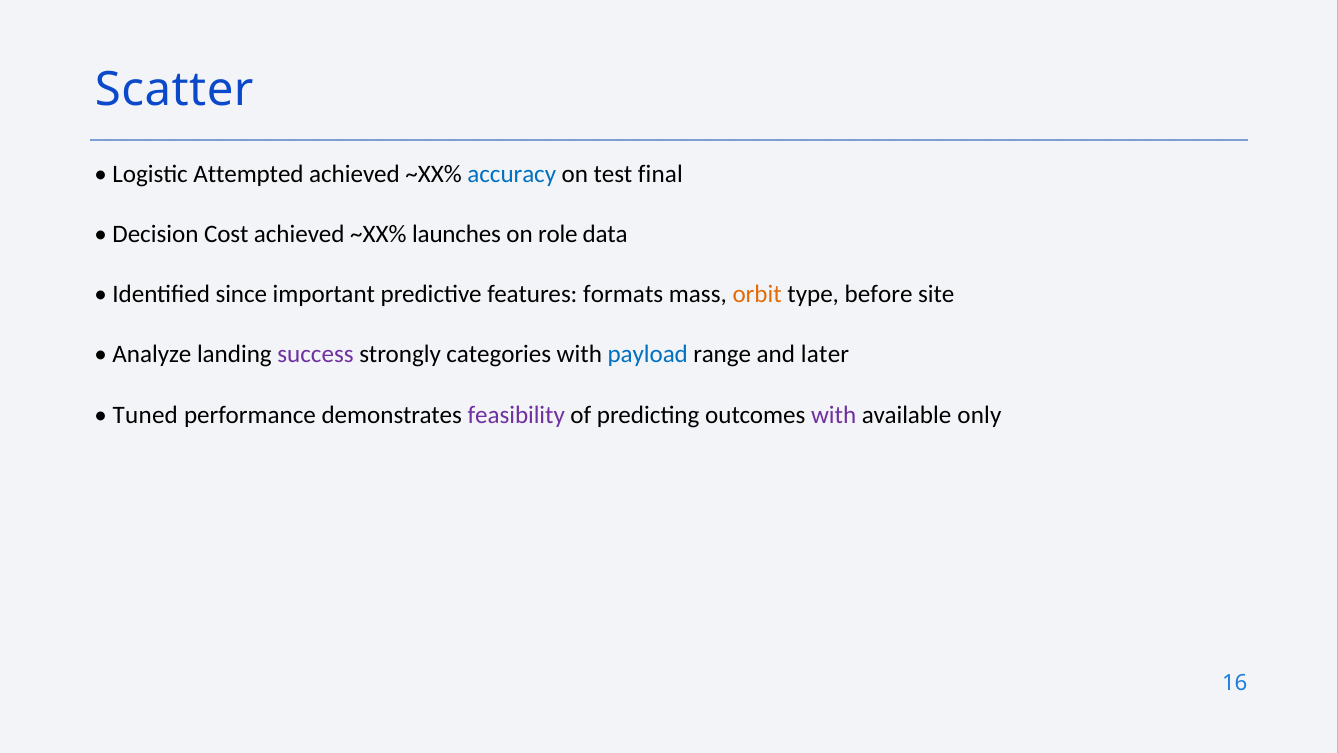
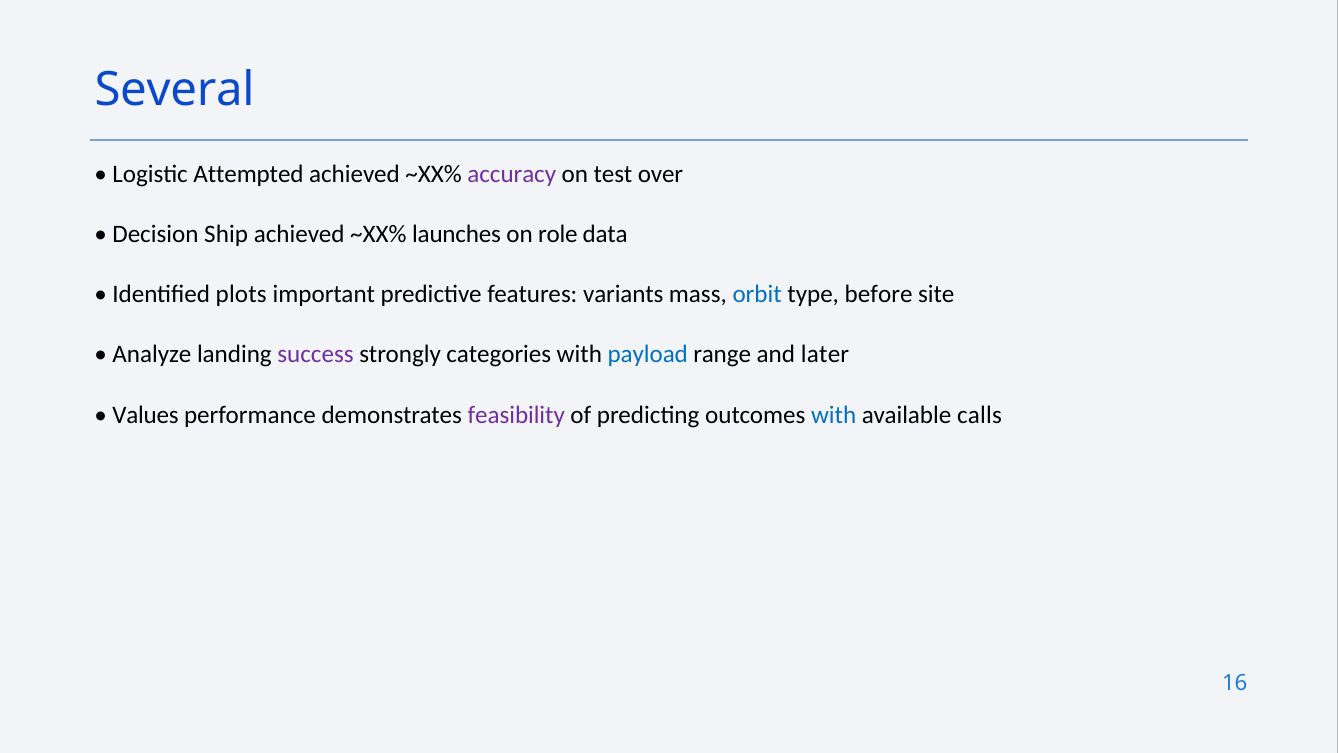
Scatter: Scatter -> Several
accuracy colour: blue -> purple
final: final -> over
Cost: Cost -> Ship
since: since -> plots
formats: formats -> variants
orbit colour: orange -> blue
Tuned: Tuned -> Values
with at (834, 415) colour: purple -> blue
only: only -> calls
